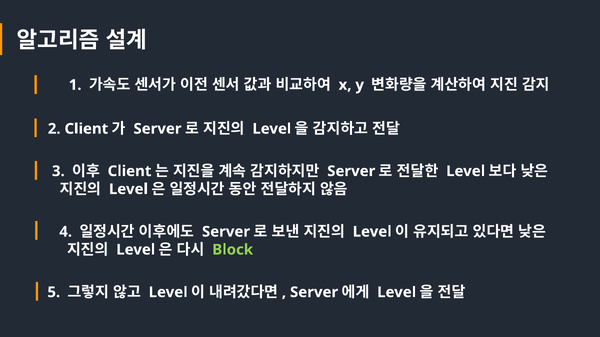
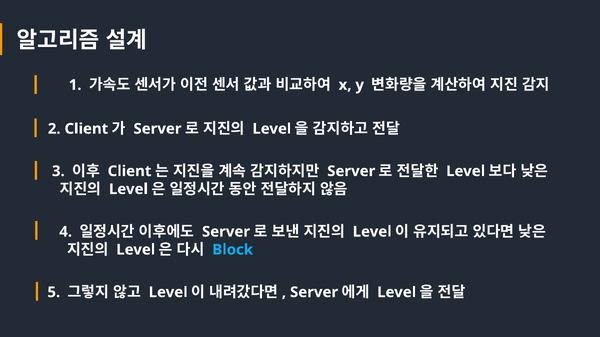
Block colour: light green -> light blue
